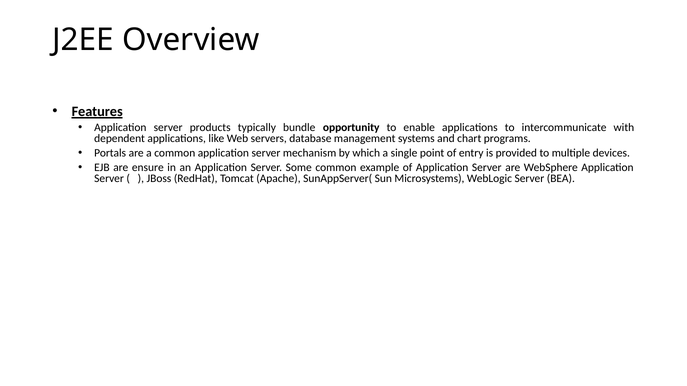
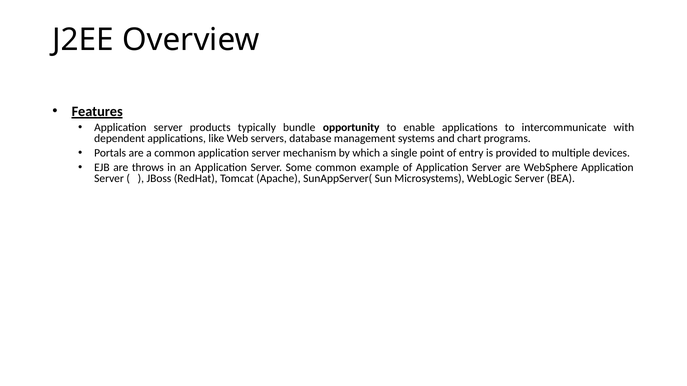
ensure: ensure -> throws
